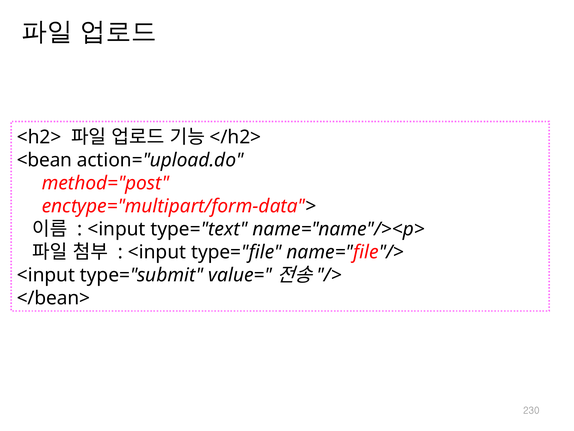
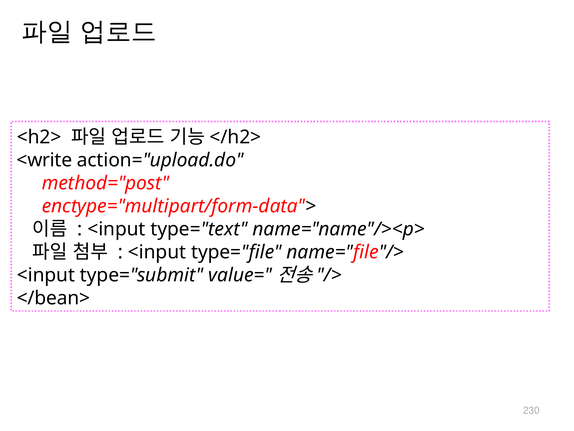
<bean: <bean -> <write
